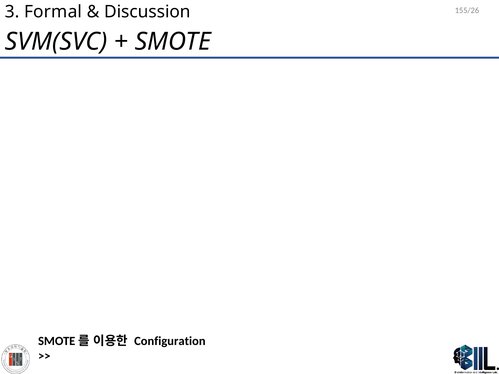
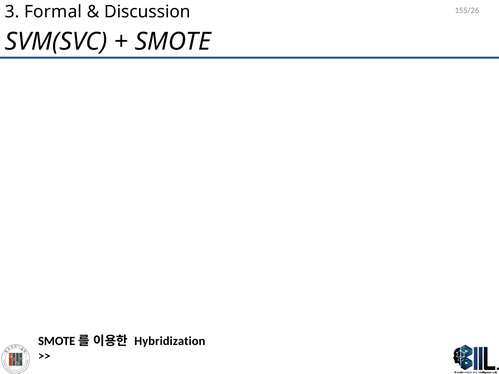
Configuration: Configuration -> Hybridization
